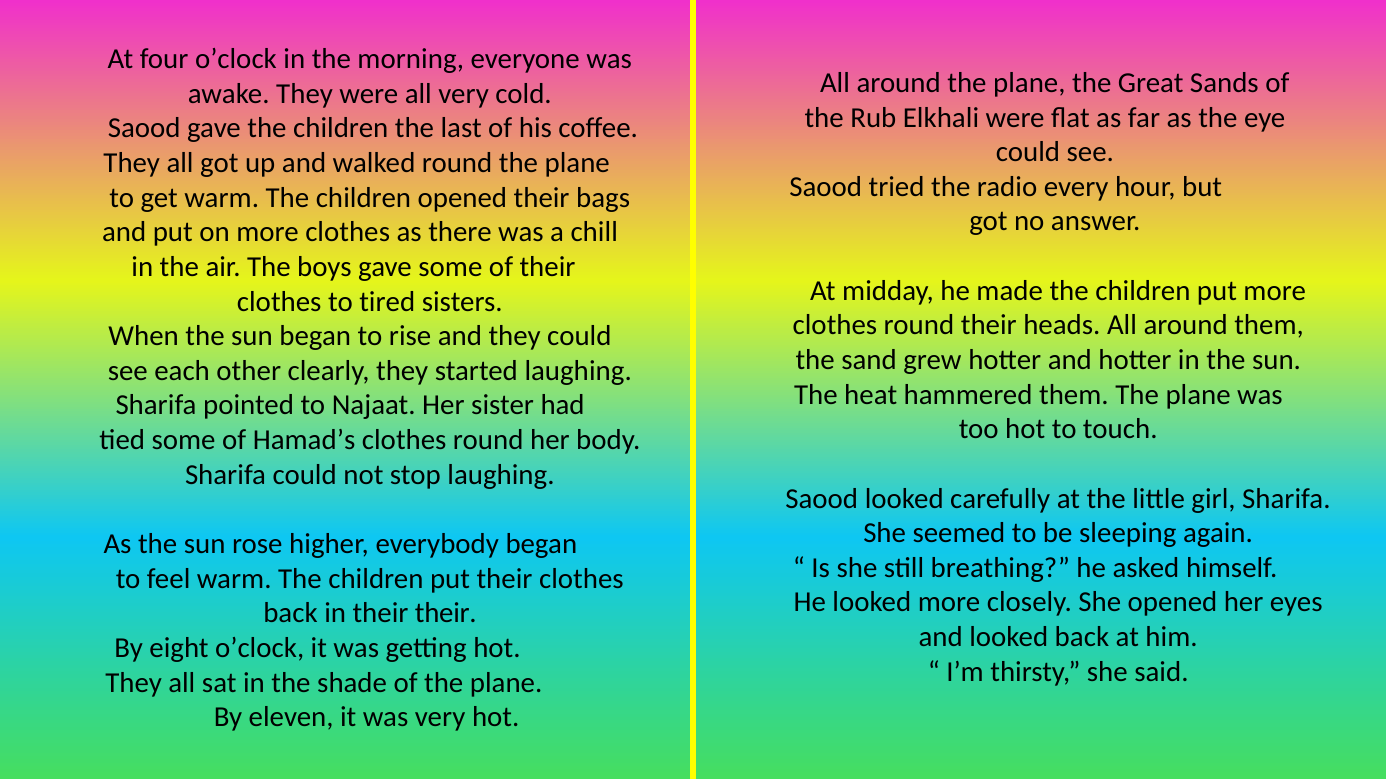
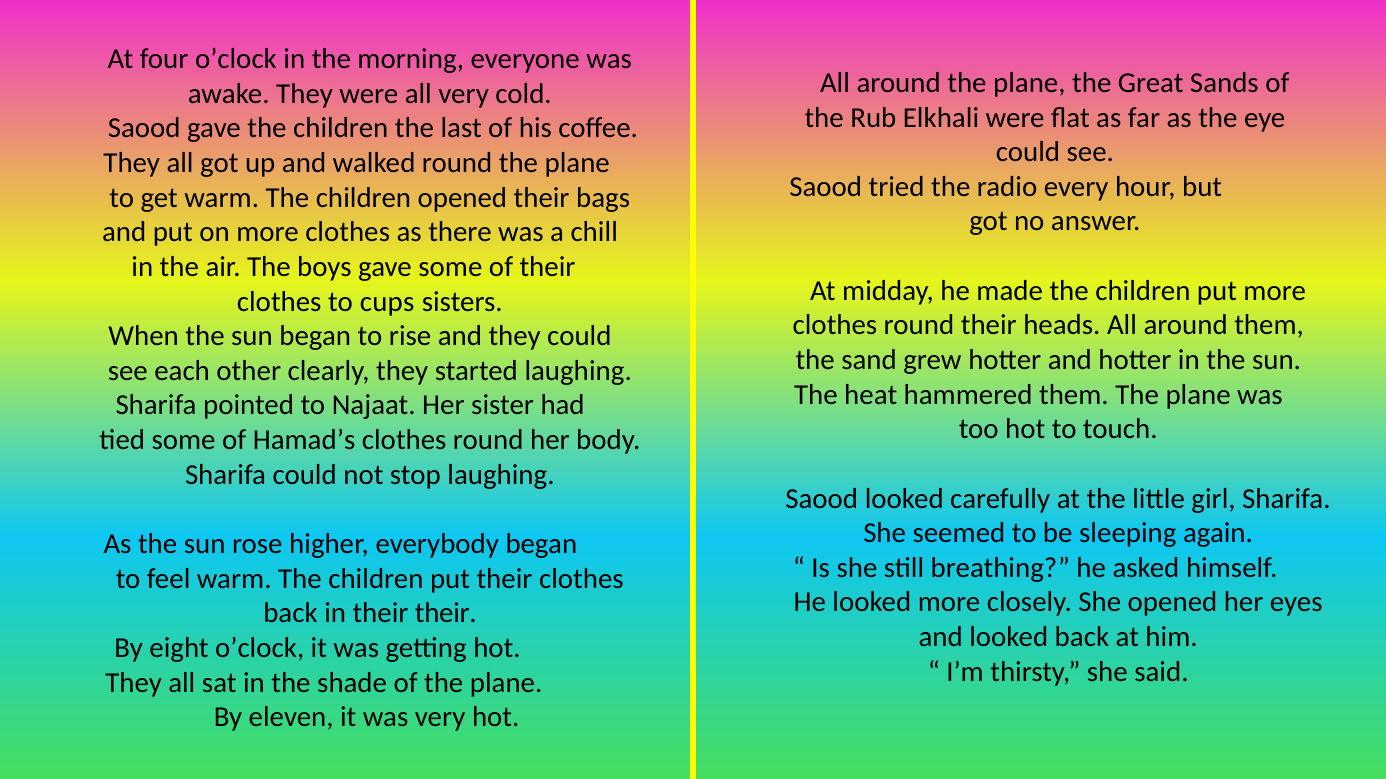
tired: tired -> cups
